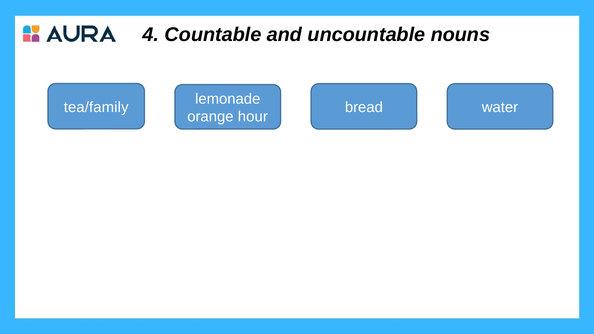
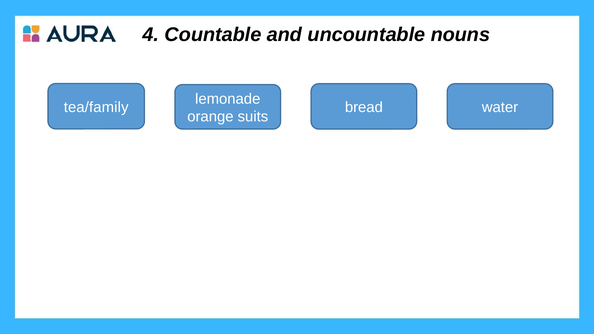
hour: hour -> suits
